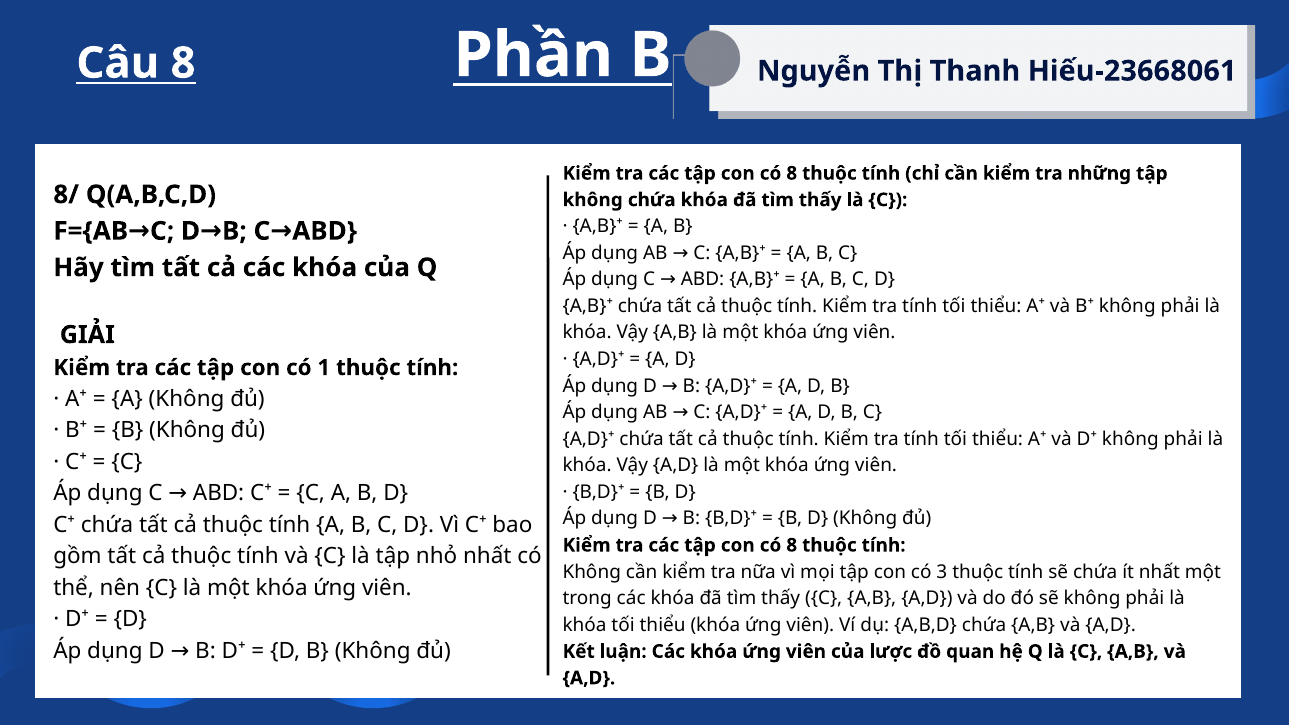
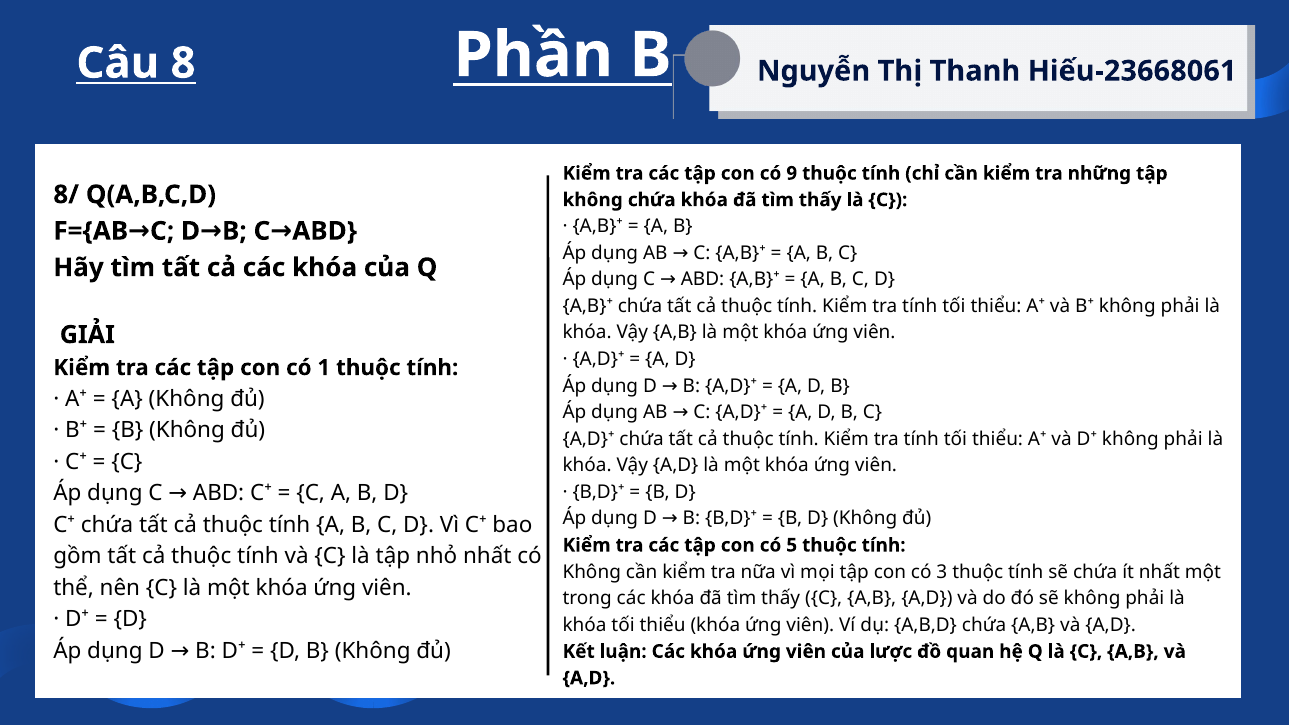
8 at (792, 173): 8 -> 9
8 at (792, 545): 8 -> 5
